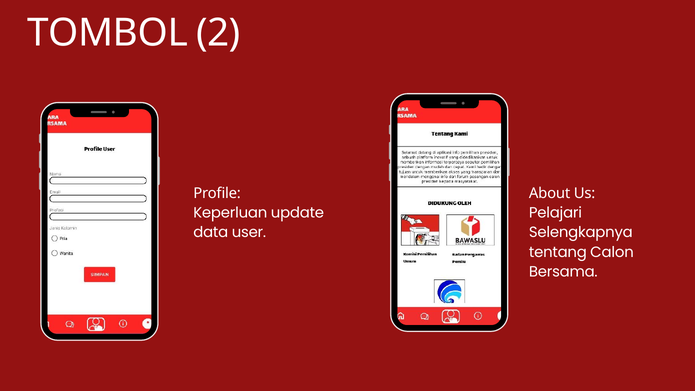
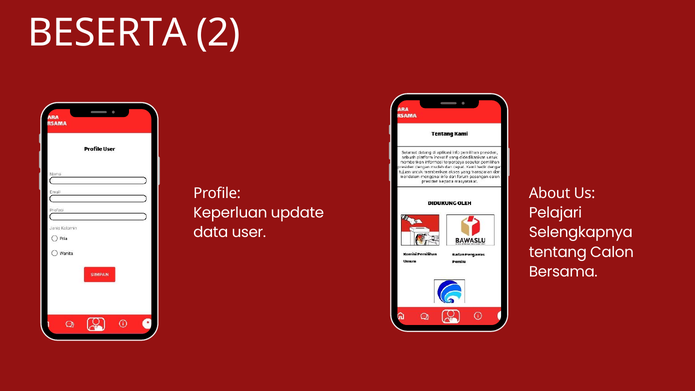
TOMBOL: TOMBOL -> BESERTA
